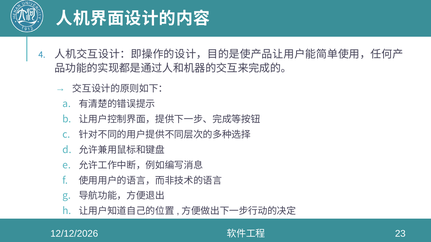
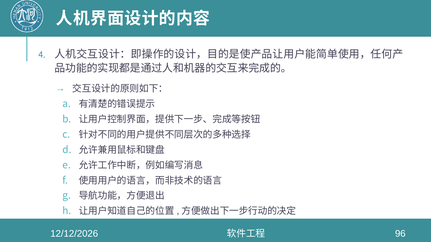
23: 23 -> 96
